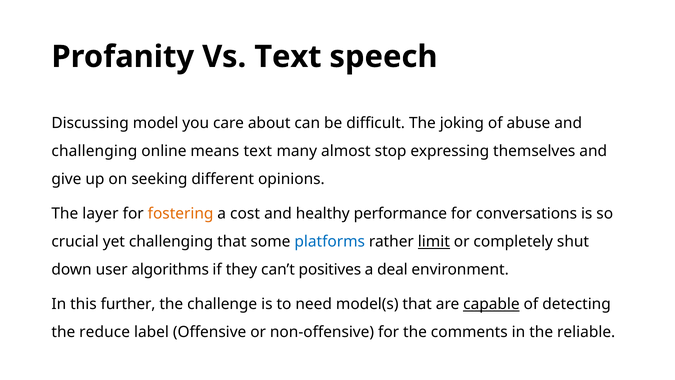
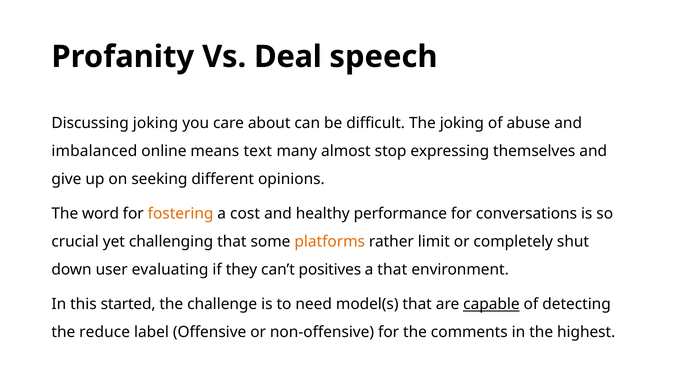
Vs Text: Text -> Deal
Discussing model: model -> joking
challenging at (94, 151): challenging -> imbalanced
layer: layer -> word
platforms colour: blue -> orange
limit underline: present -> none
algorithms: algorithms -> evaluating
a deal: deal -> that
further: further -> started
reliable: reliable -> highest
